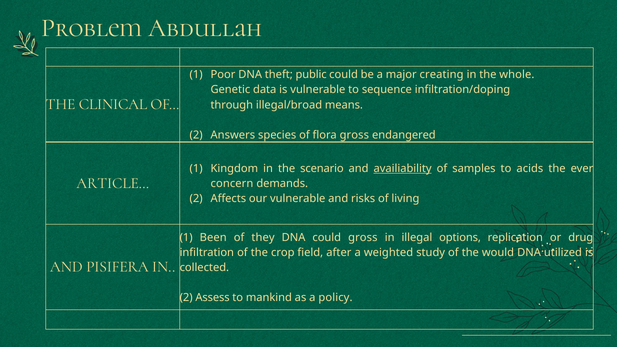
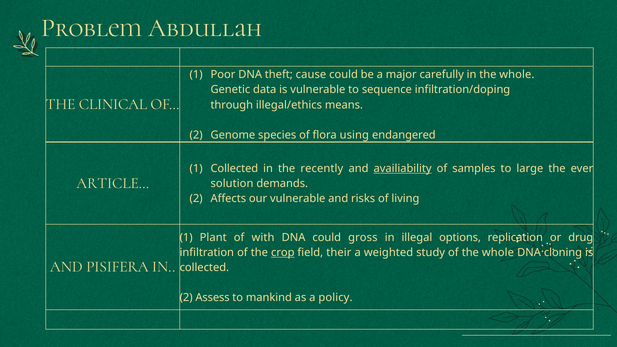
public: public -> cause
creating: creating -> carefully
illegal/broad: illegal/broad -> illegal/ethics
Answers: Answers -> Genome
flora gross: gross -> using
1 Kingdom: Kingdom -> Collected
scenario: scenario -> recently
acids: acids -> large
concern: concern -> solution
Been: Been -> Plant
they: they -> with
crop underline: none -> present
after: after -> their
of the would: would -> whole
utilized: utilized -> cloning
